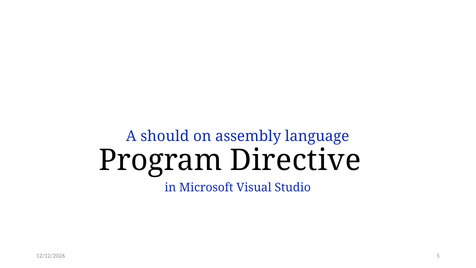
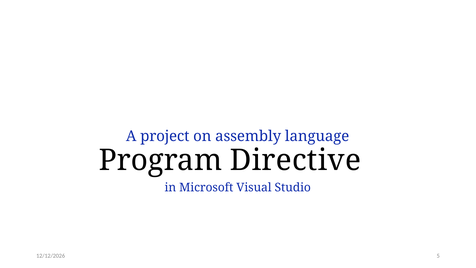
should: should -> project
